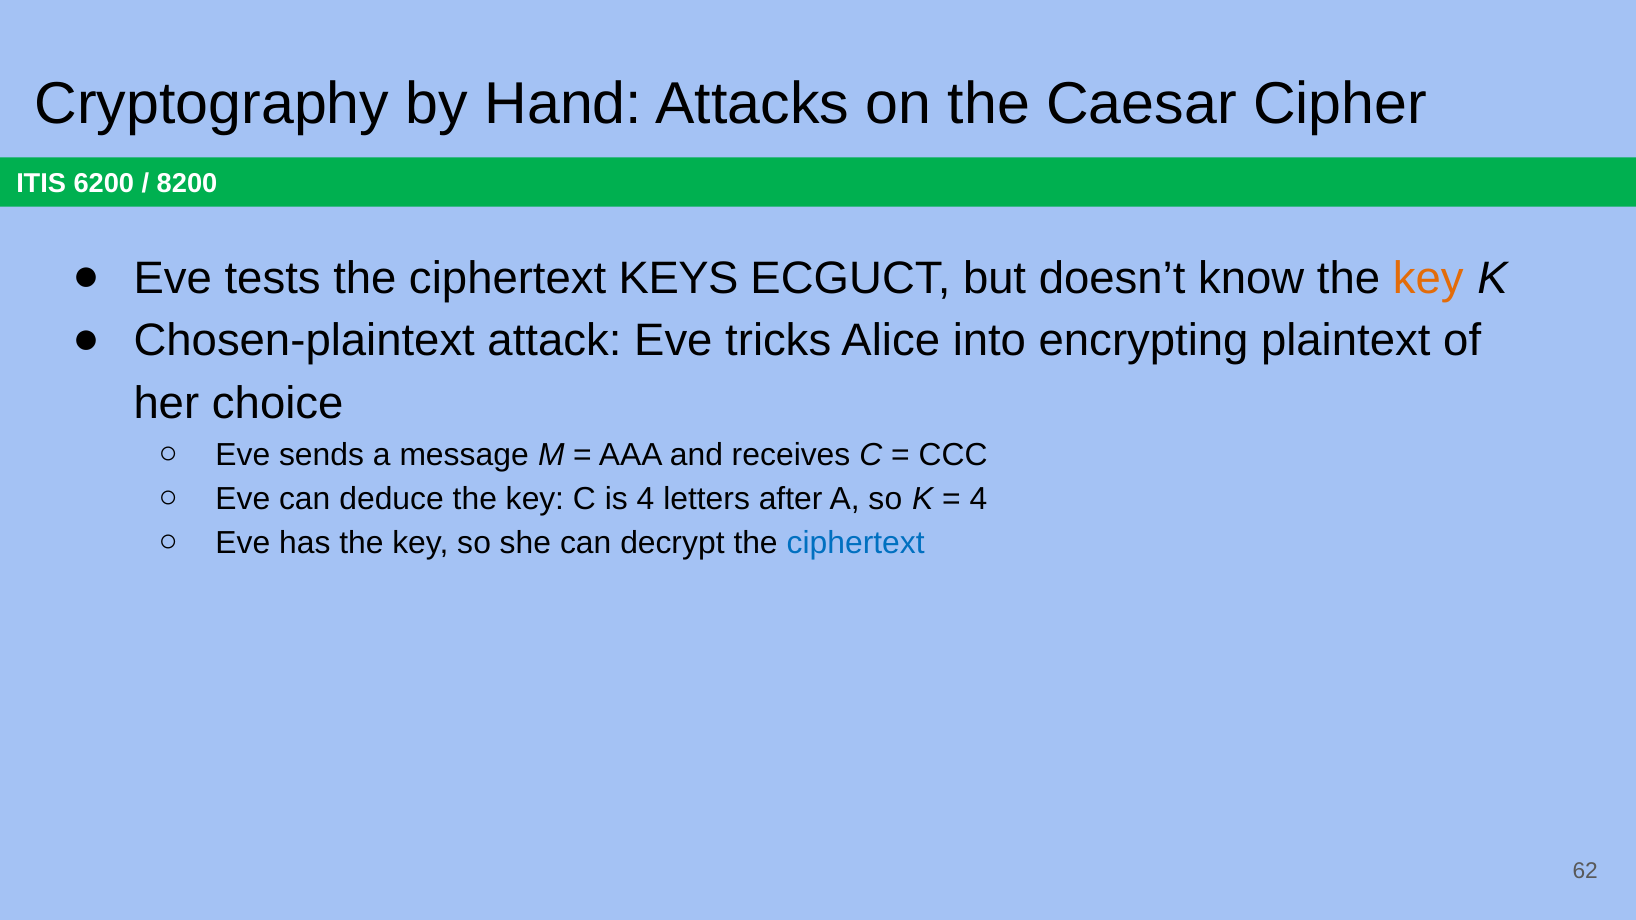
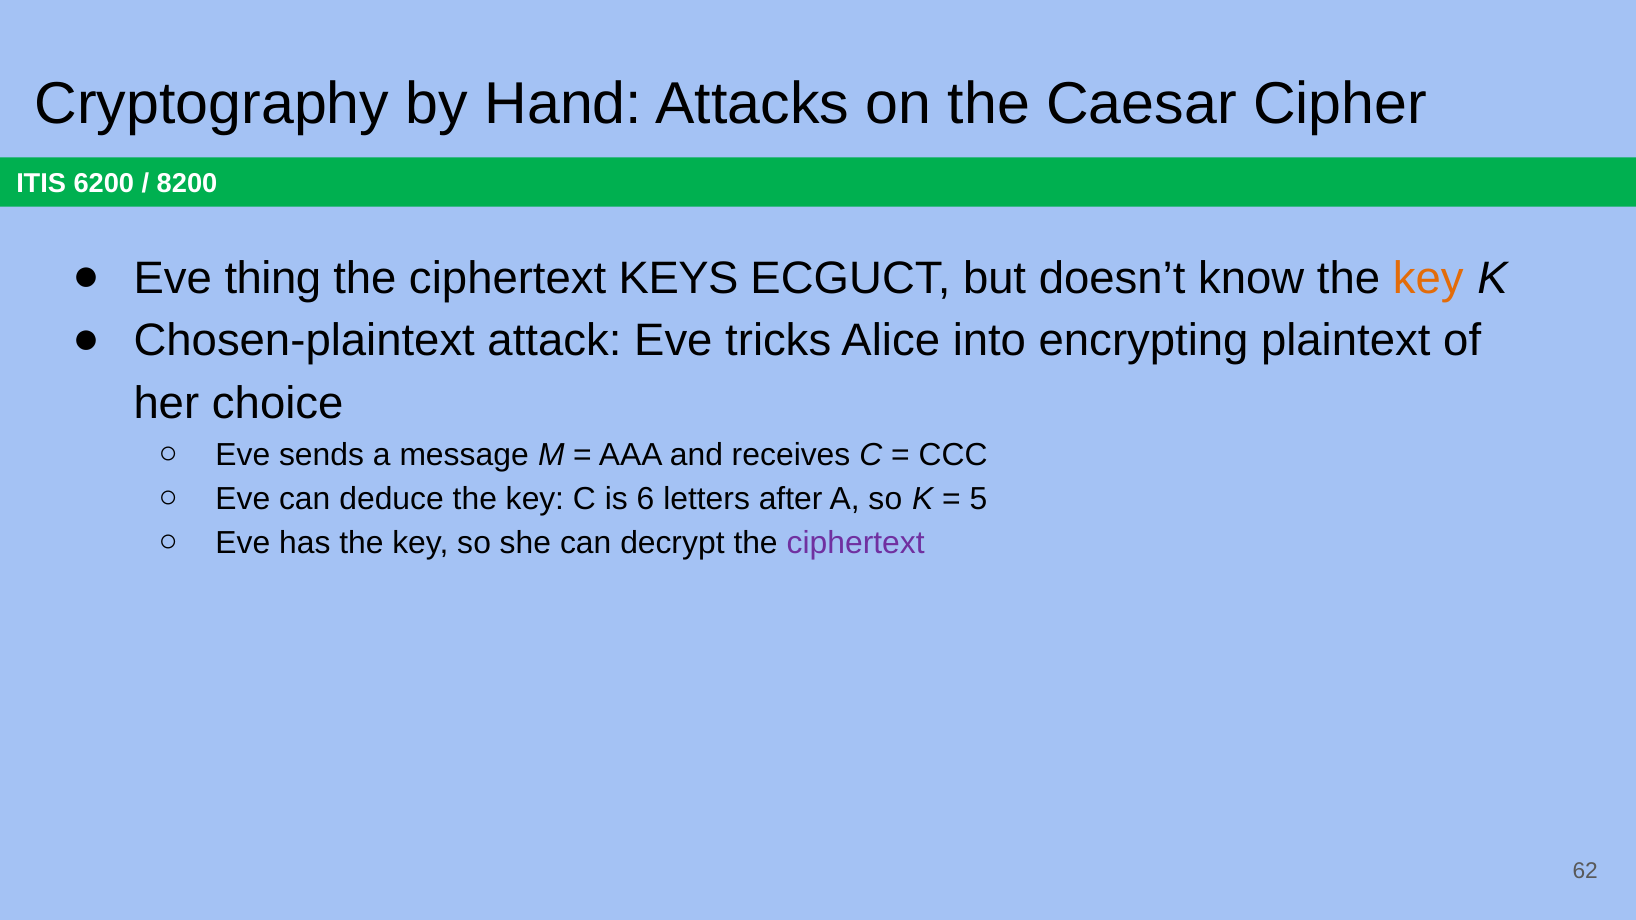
tests: tests -> thing
is 4: 4 -> 6
4 at (978, 499): 4 -> 5
ciphertext at (856, 543) colour: blue -> purple
